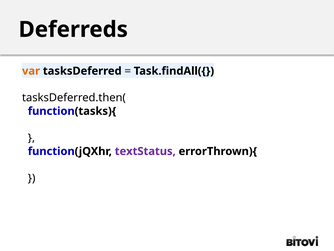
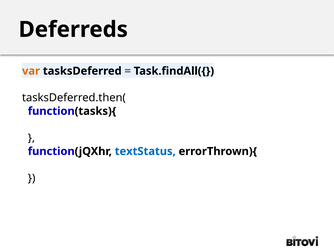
textStatus colour: purple -> blue
